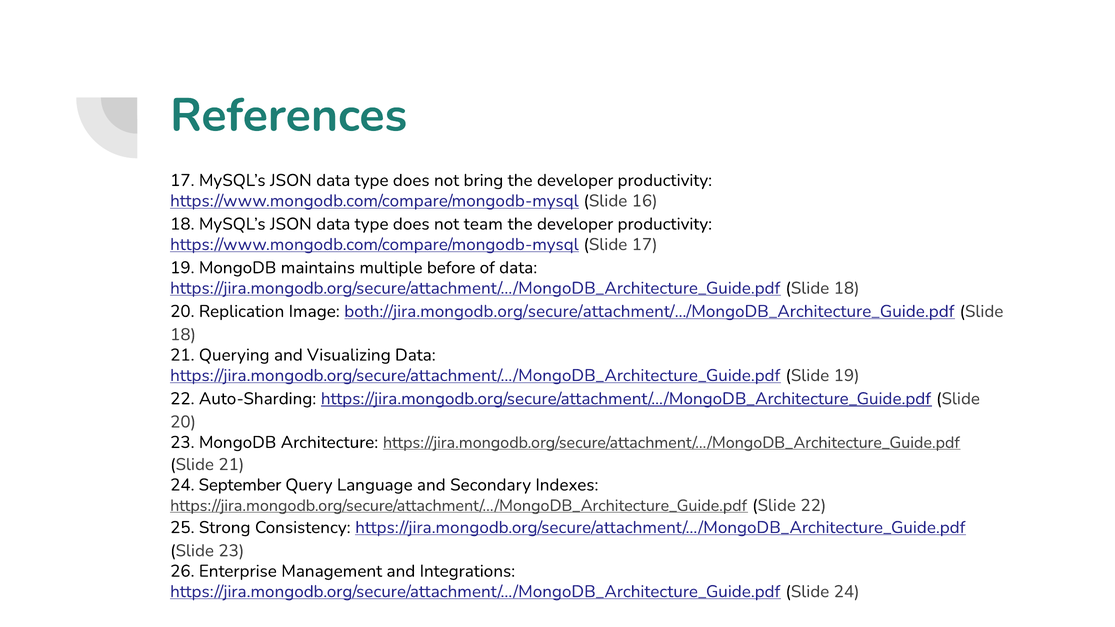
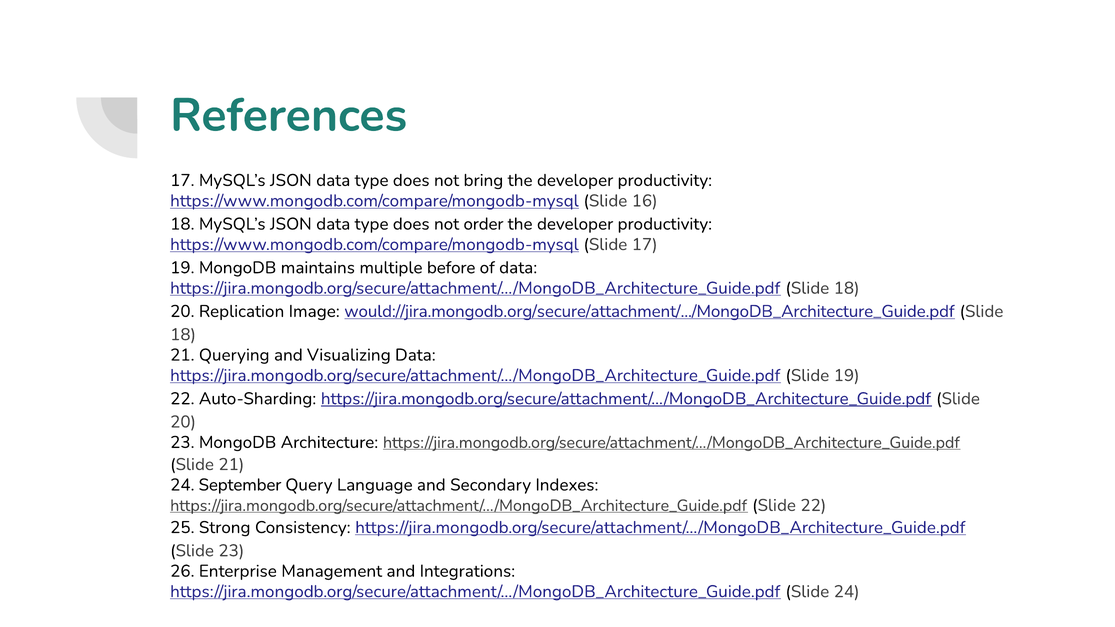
team: team -> order
both://jira.mongodb.org/secure/attachment/.../MongoDB_Architecture_Guide.pdf: both://jira.mongodb.org/secure/attachment/.../MongoDB_Architecture_Guide.pdf -> would://jira.mongodb.org/secure/attachment/.../MongoDB_Architecture_Guide.pdf
